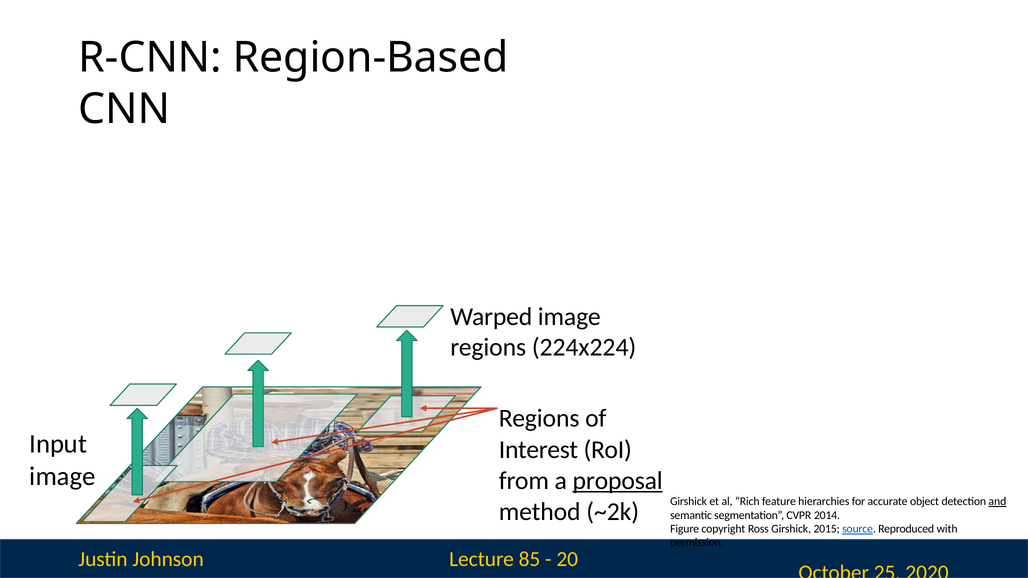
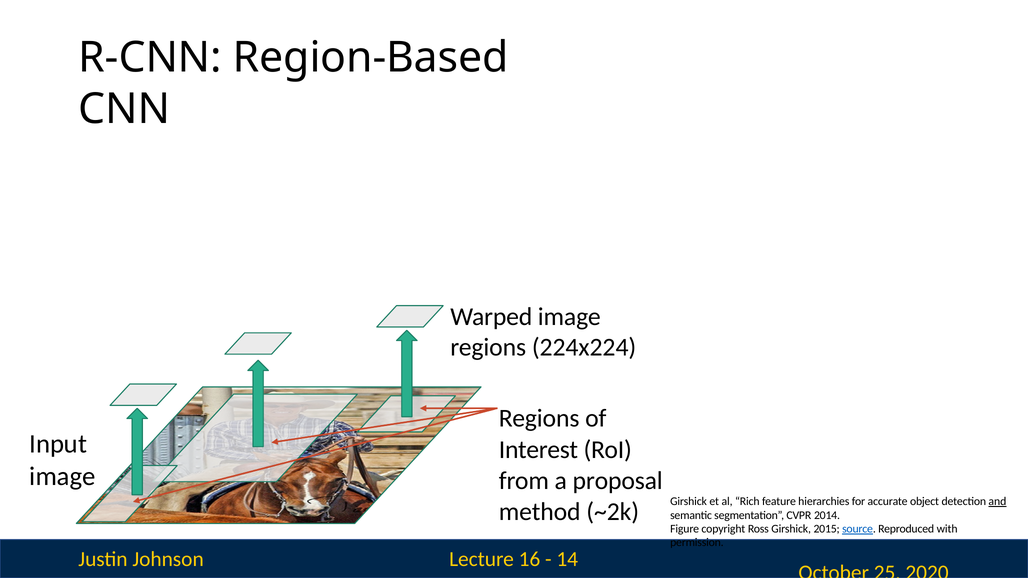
proposal underline: present -> none
85: 85 -> 16
20: 20 -> 14
